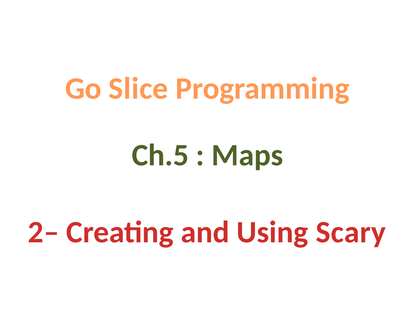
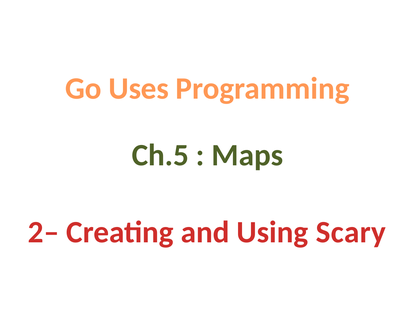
Slice: Slice -> Uses
